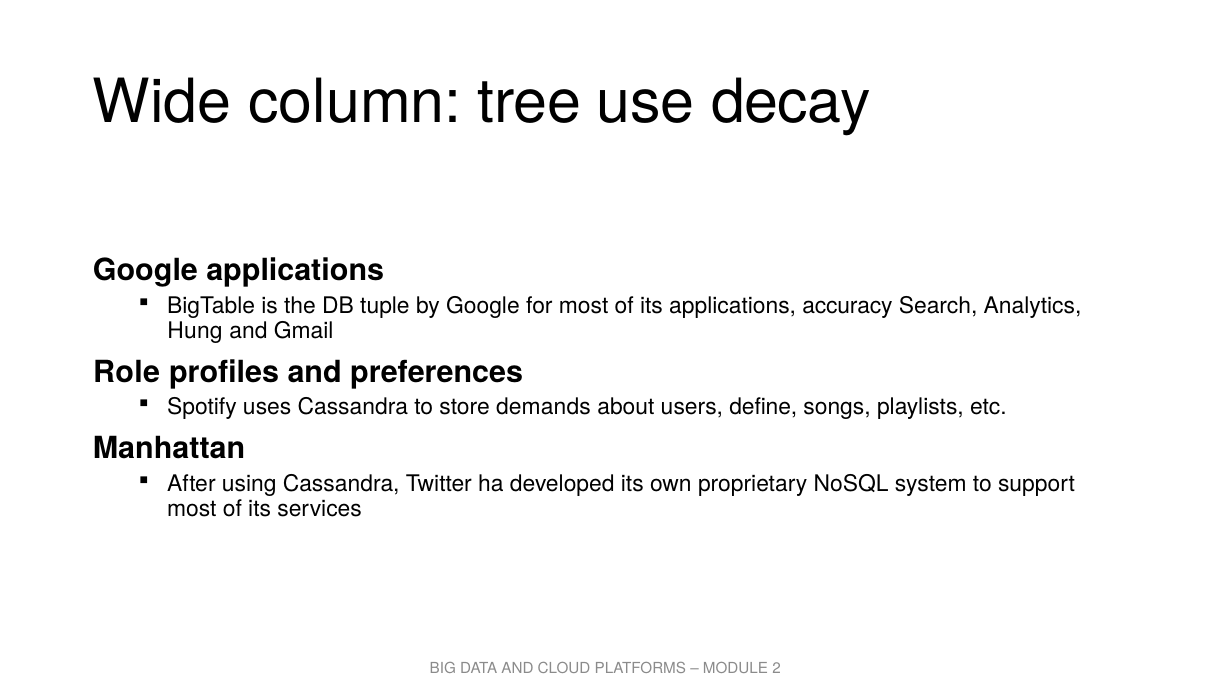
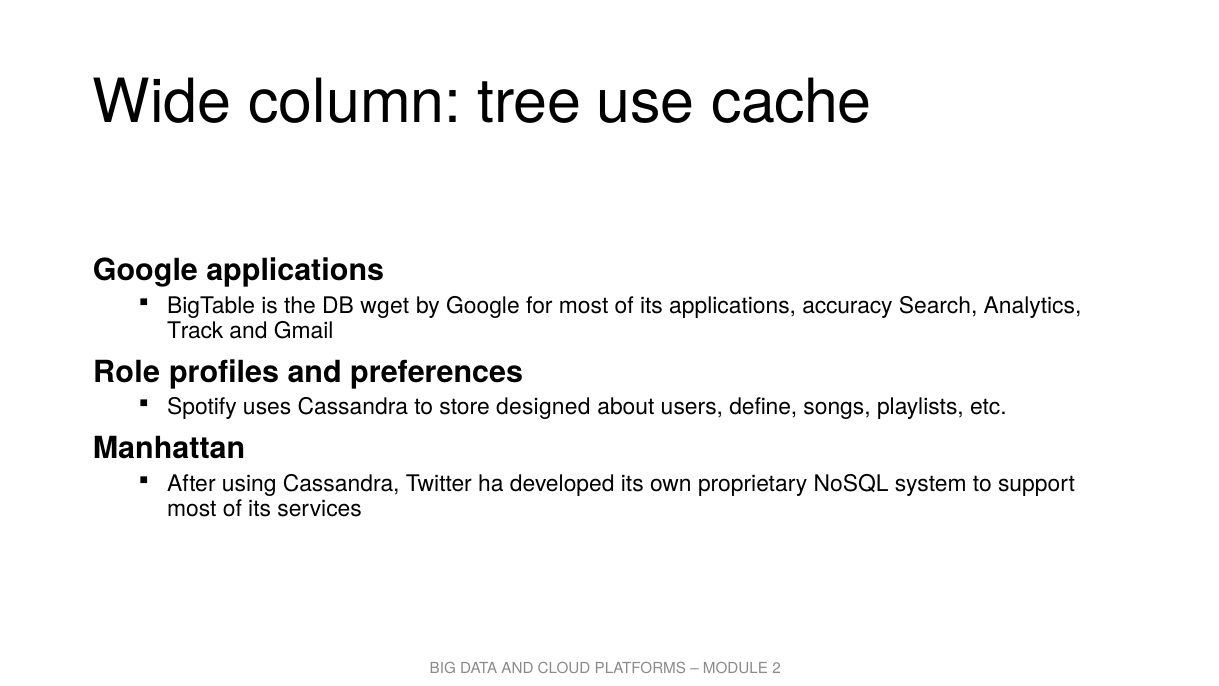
decay: decay -> cache
tuple: tuple -> wget
Hung: Hung -> Track
demands: demands -> designed
